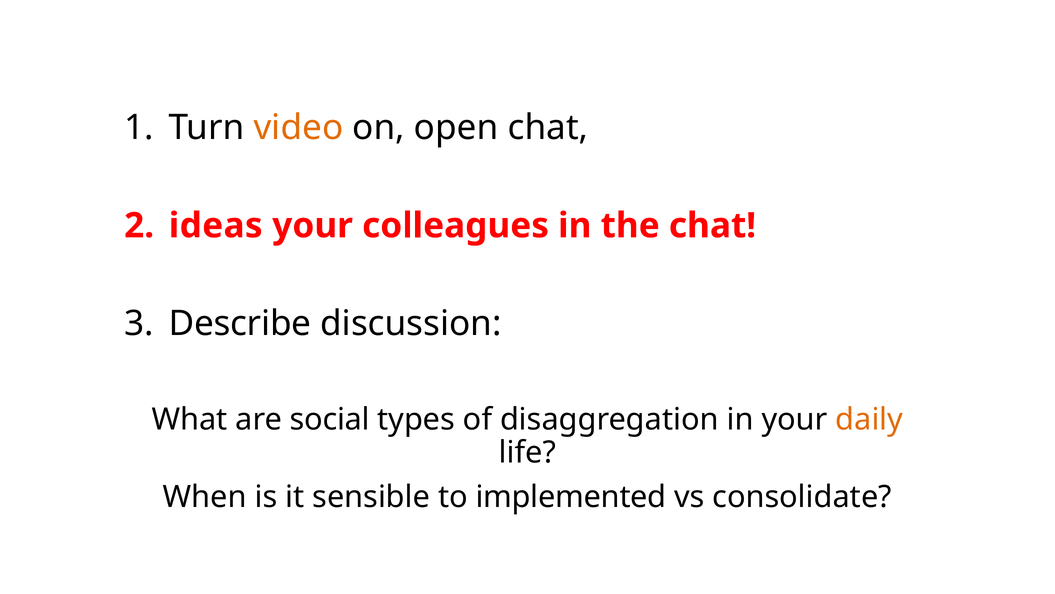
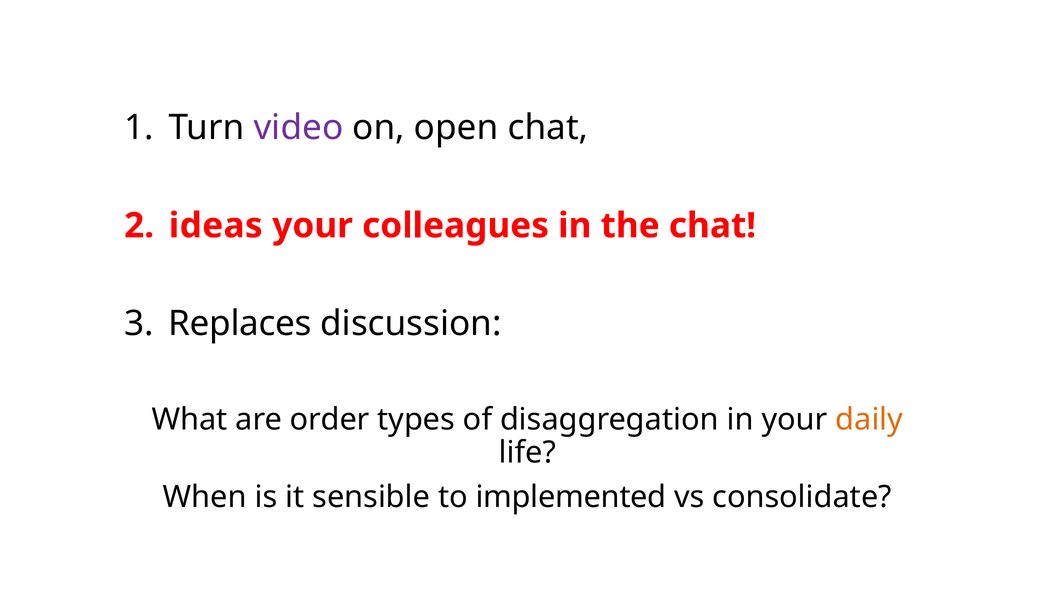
video colour: orange -> purple
Describe: Describe -> Replaces
social: social -> order
